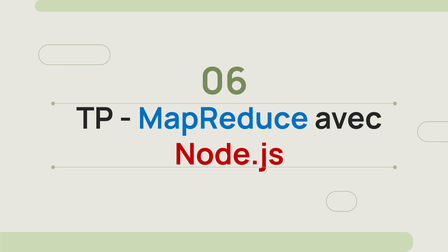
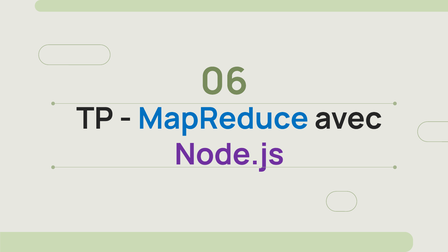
Node.js colour: red -> purple
